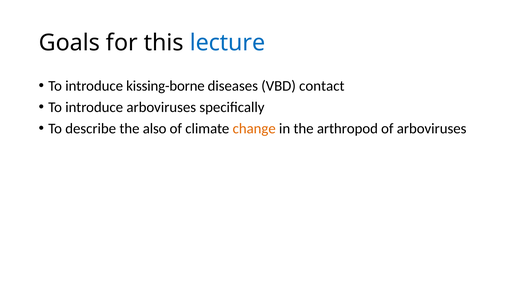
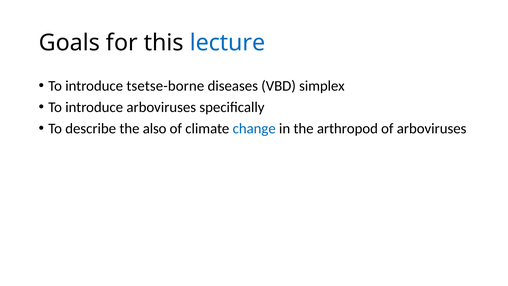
kissing-borne: kissing-borne -> tsetse-borne
contact: contact -> simplex
change colour: orange -> blue
